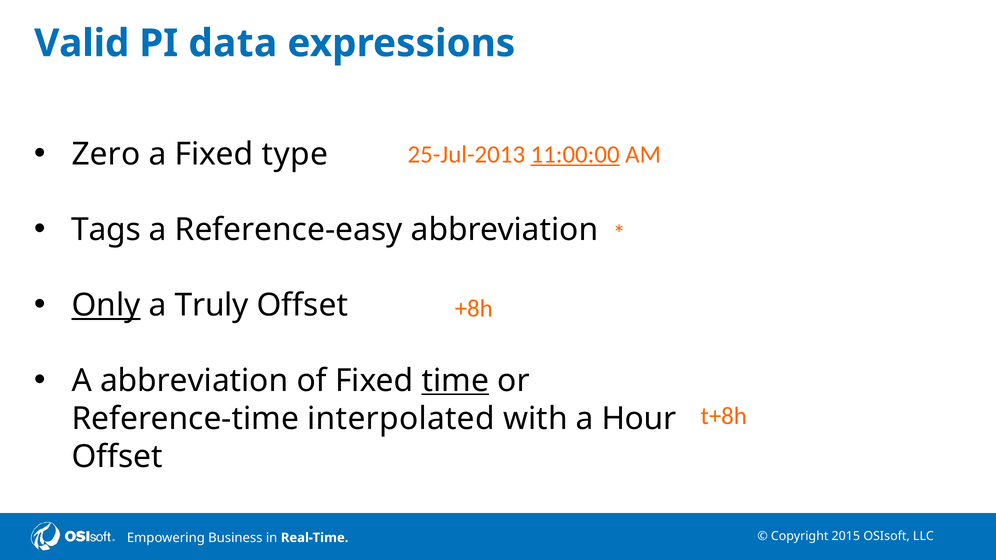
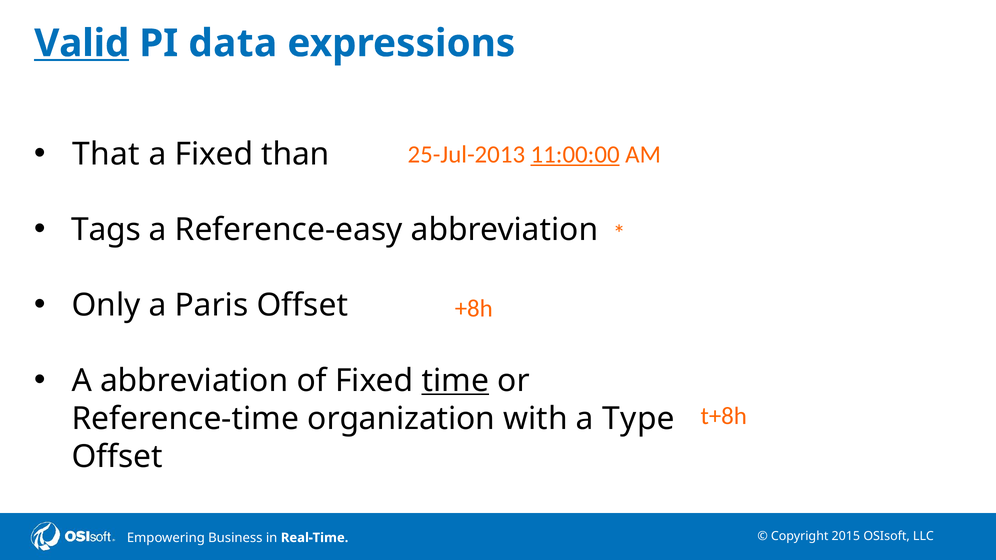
Valid underline: none -> present
Zero: Zero -> That
type: type -> than
Only underline: present -> none
Truly: Truly -> Paris
interpolated: interpolated -> organization
Hour: Hour -> Type
